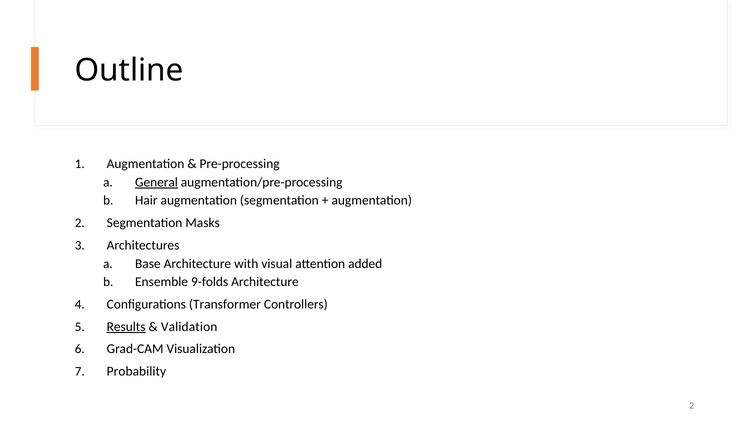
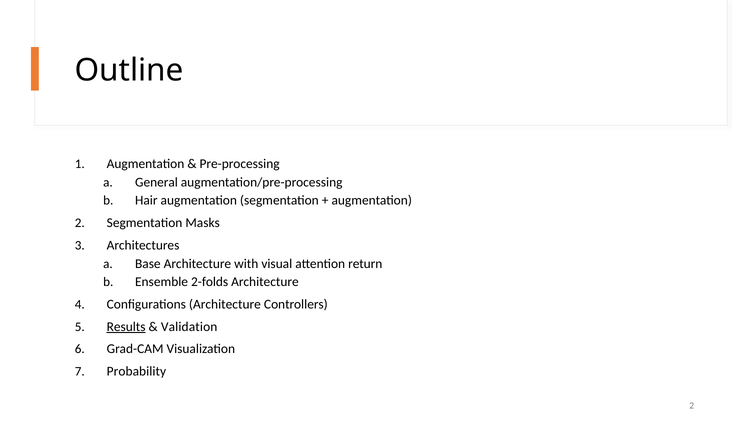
General underline: present -> none
added: added -> return
9-folds: 9-folds -> 2-folds
Configurations Transformer: Transformer -> Architecture
